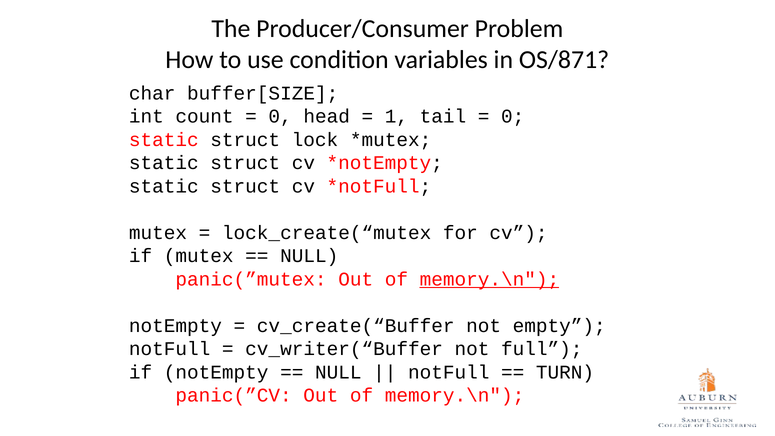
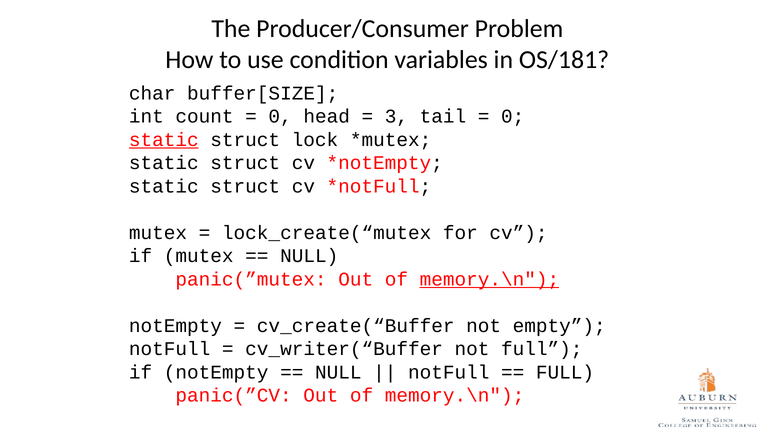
OS/871: OS/871 -> OS/181
1: 1 -> 3
static at (164, 140) underline: none -> present
TURN at (565, 372): TURN -> FULL
